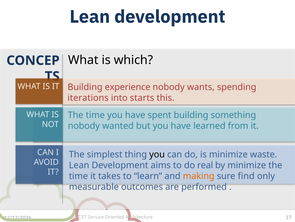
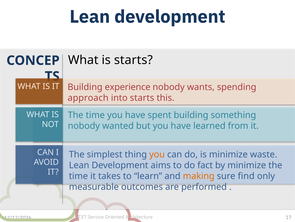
is which: which -> starts
iterations: iterations -> approach
you at (157, 154) colour: black -> orange
real: real -> fact
